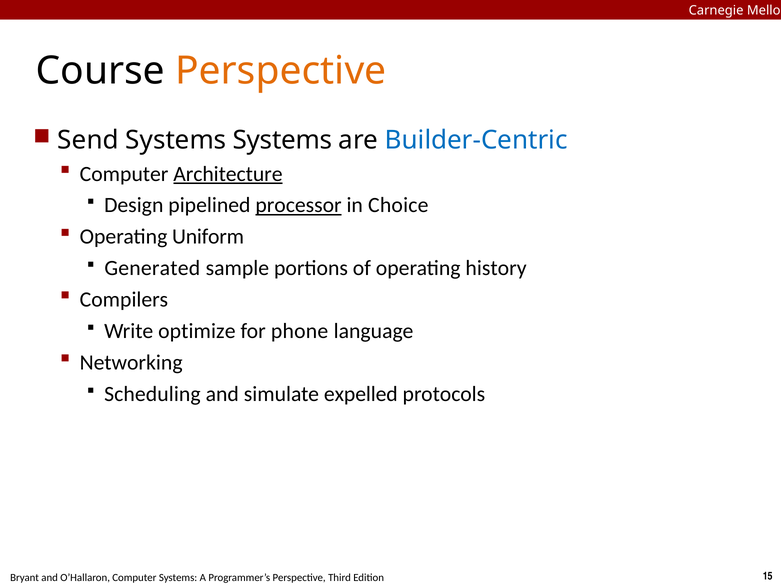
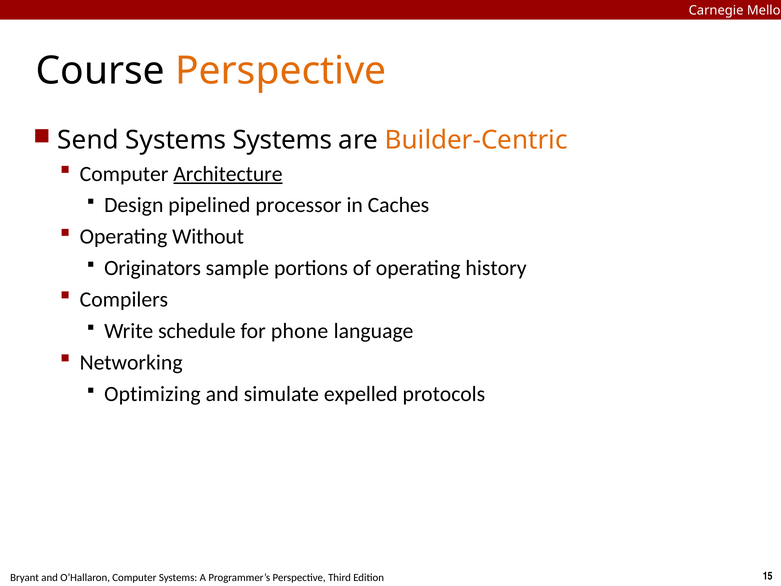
Builder-Centric colour: blue -> orange
processor underline: present -> none
Choice: Choice -> Caches
Uniform: Uniform -> Without
Generated: Generated -> Originators
optimize: optimize -> schedule
Scheduling: Scheduling -> Optimizing
